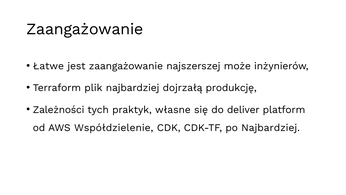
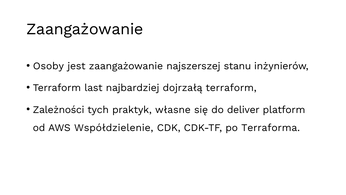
Łatwe: Łatwe -> Osoby
może: może -> stanu
plik: plik -> last
dojrzałą produkcję: produkcję -> terraform
po Najbardziej: Najbardziej -> Terraforma
